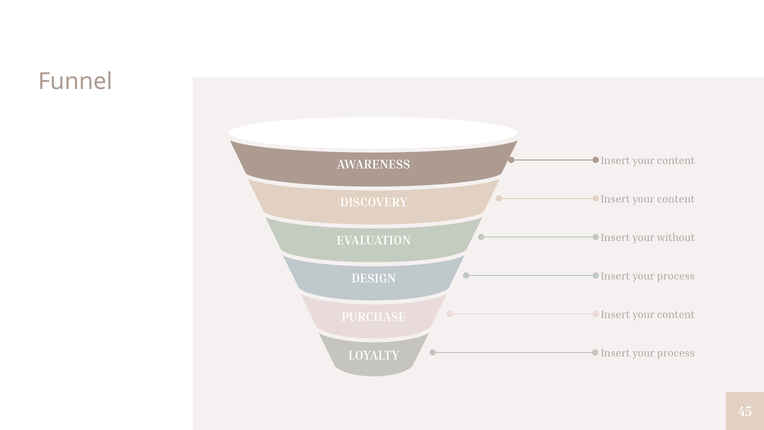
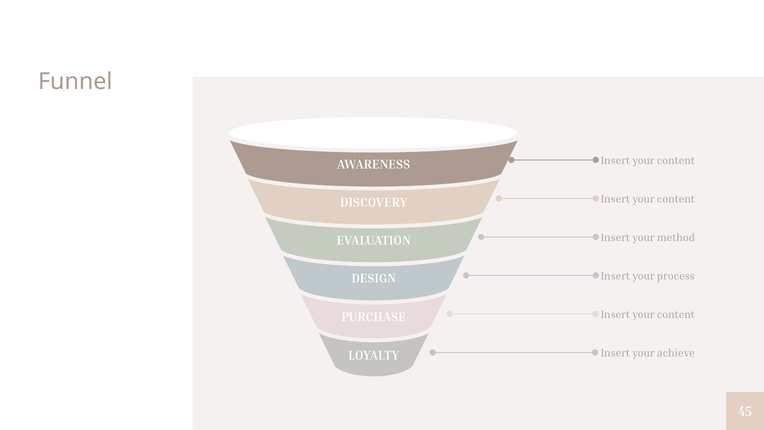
without: without -> method
process at (676, 353): process -> achieve
